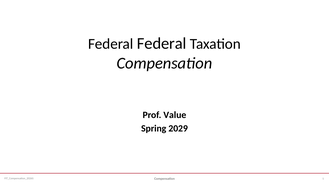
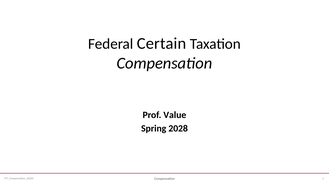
Federal Federal: Federal -> Certain
2029: 2029 -> 2028
